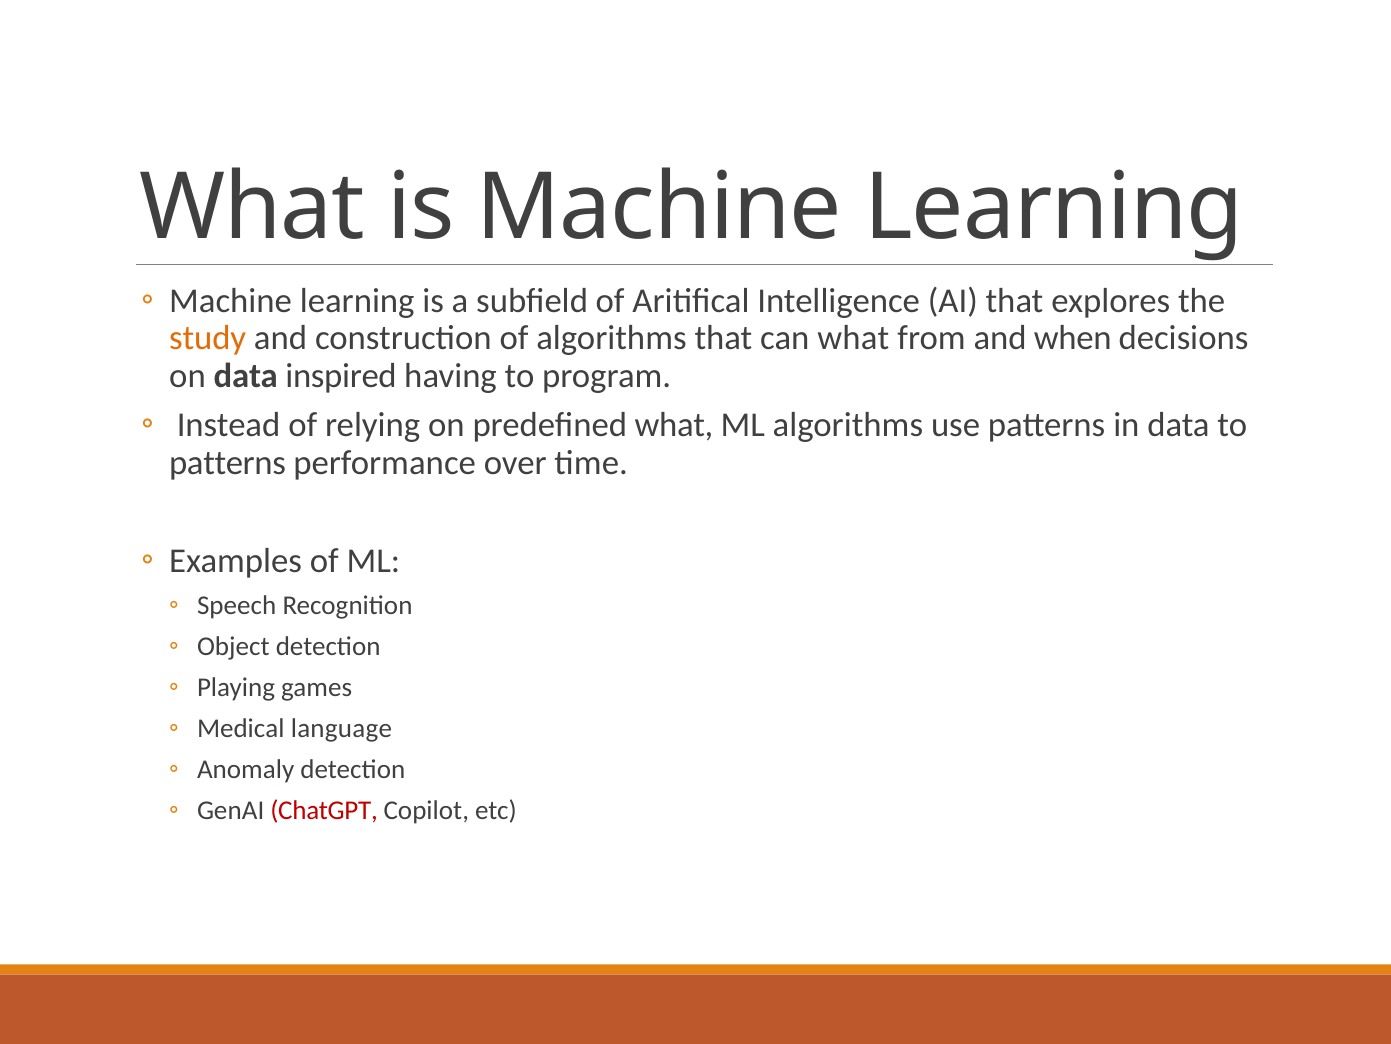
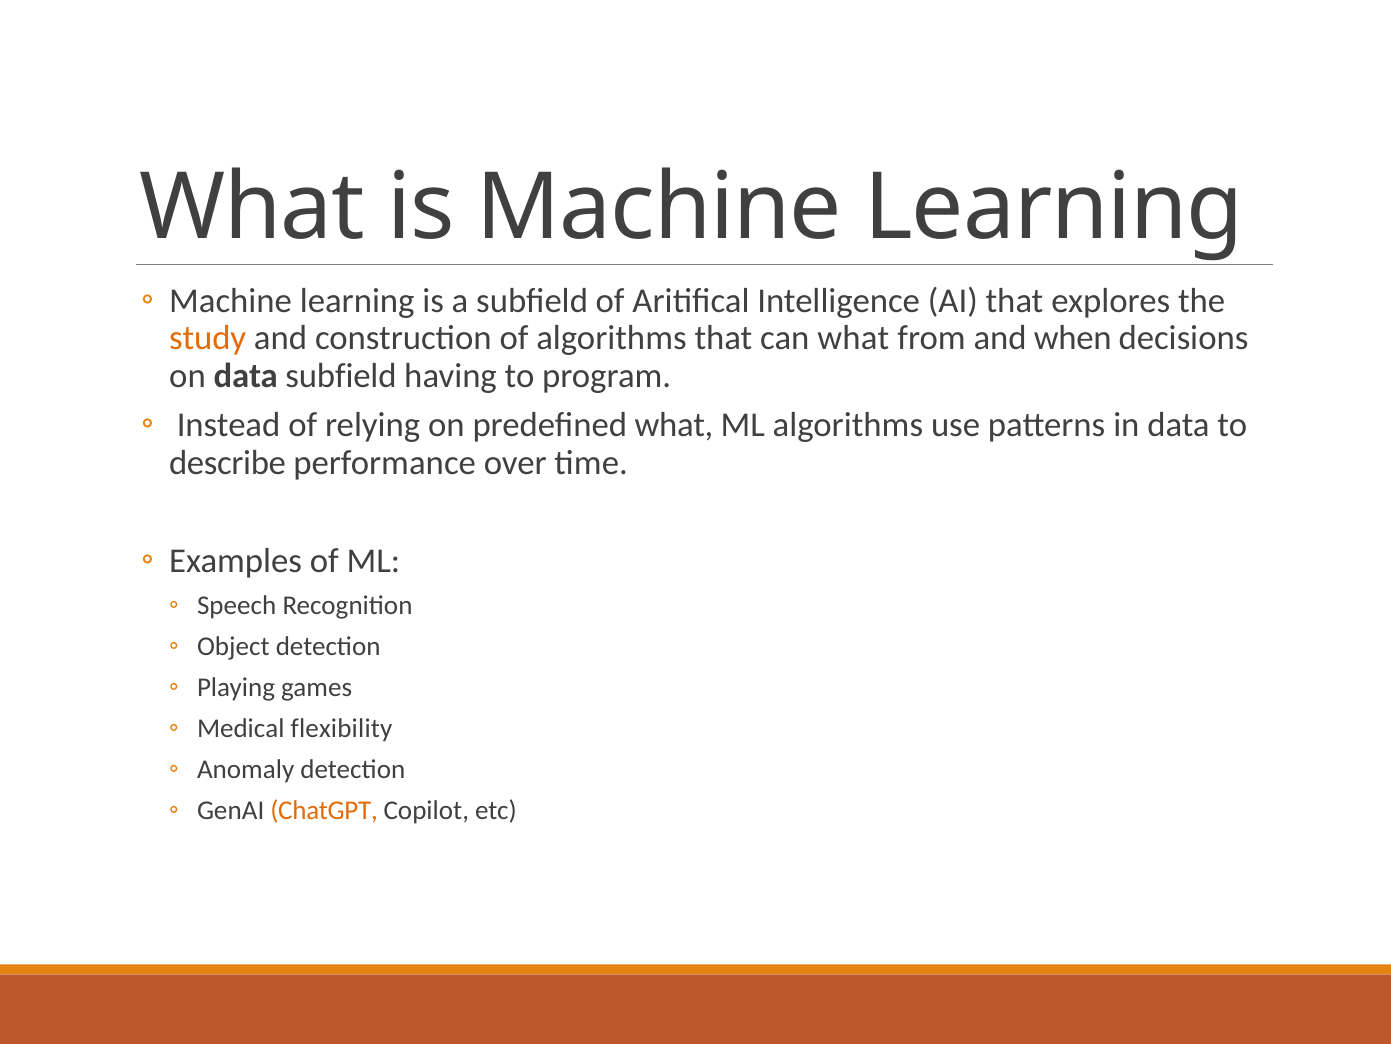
data inspired: inspired -> subfield
patterns at (228, 462): patterns -> describe
language: language -> flexibility
ChatGPT colour: red -> orange
